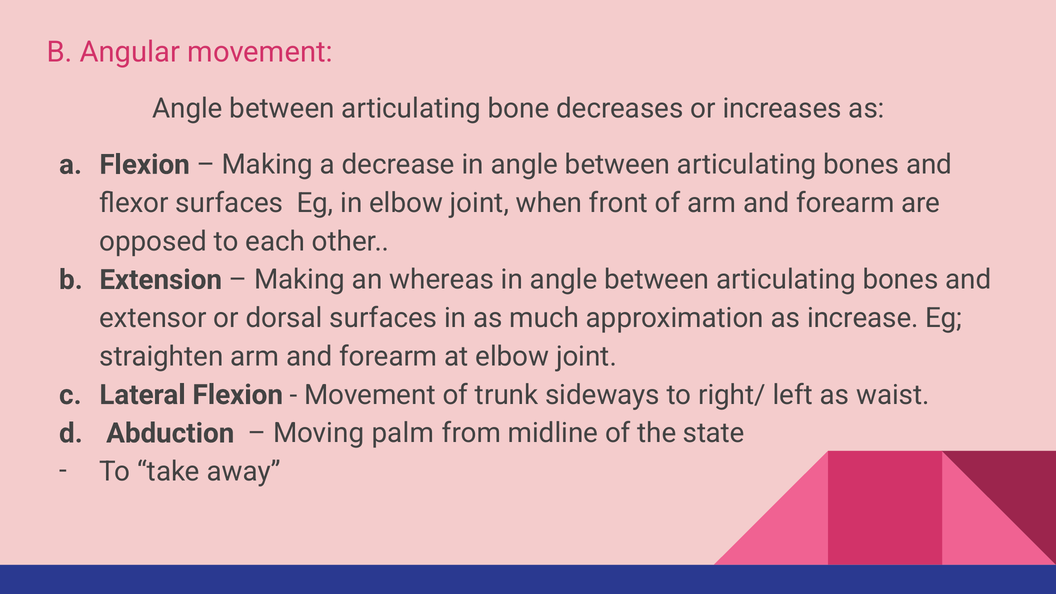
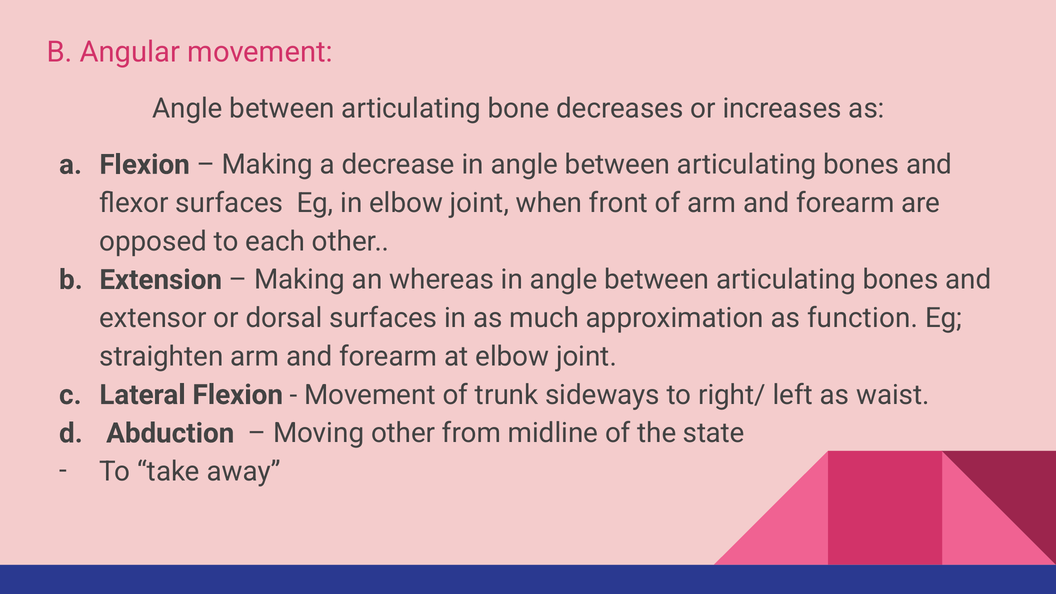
increase: increase -> function
Moving palm: palm -> other
